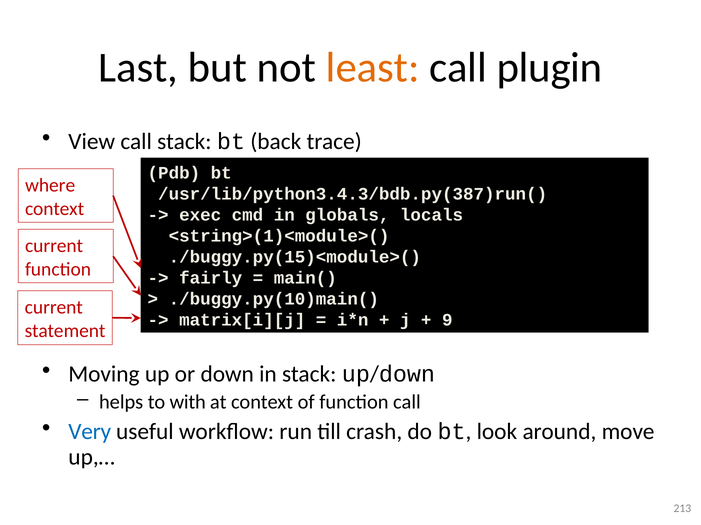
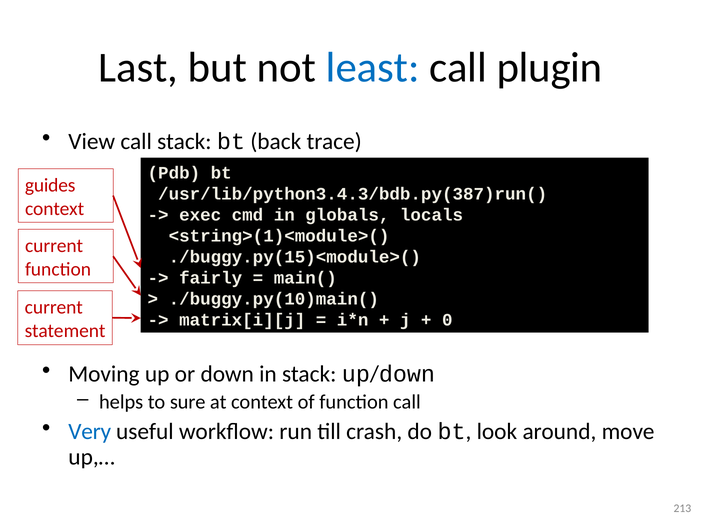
least colour: orange -> blue
where: where -> guides
9: 9 -> 0
with: with -> sure
